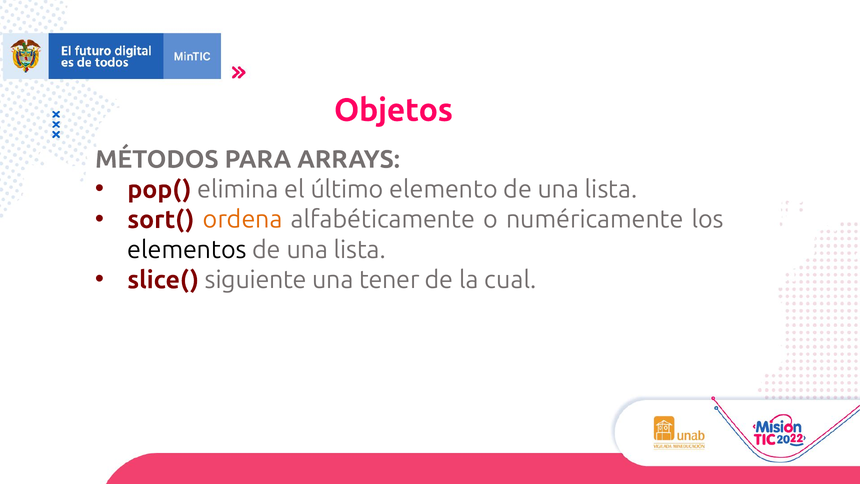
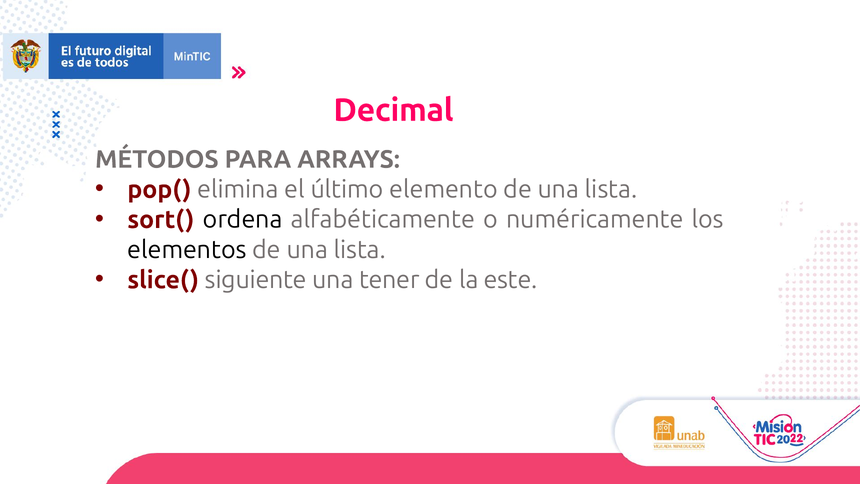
Objetos: Objetos -> Decimal
ordena colour: orange -> black
cual: cual -> este
